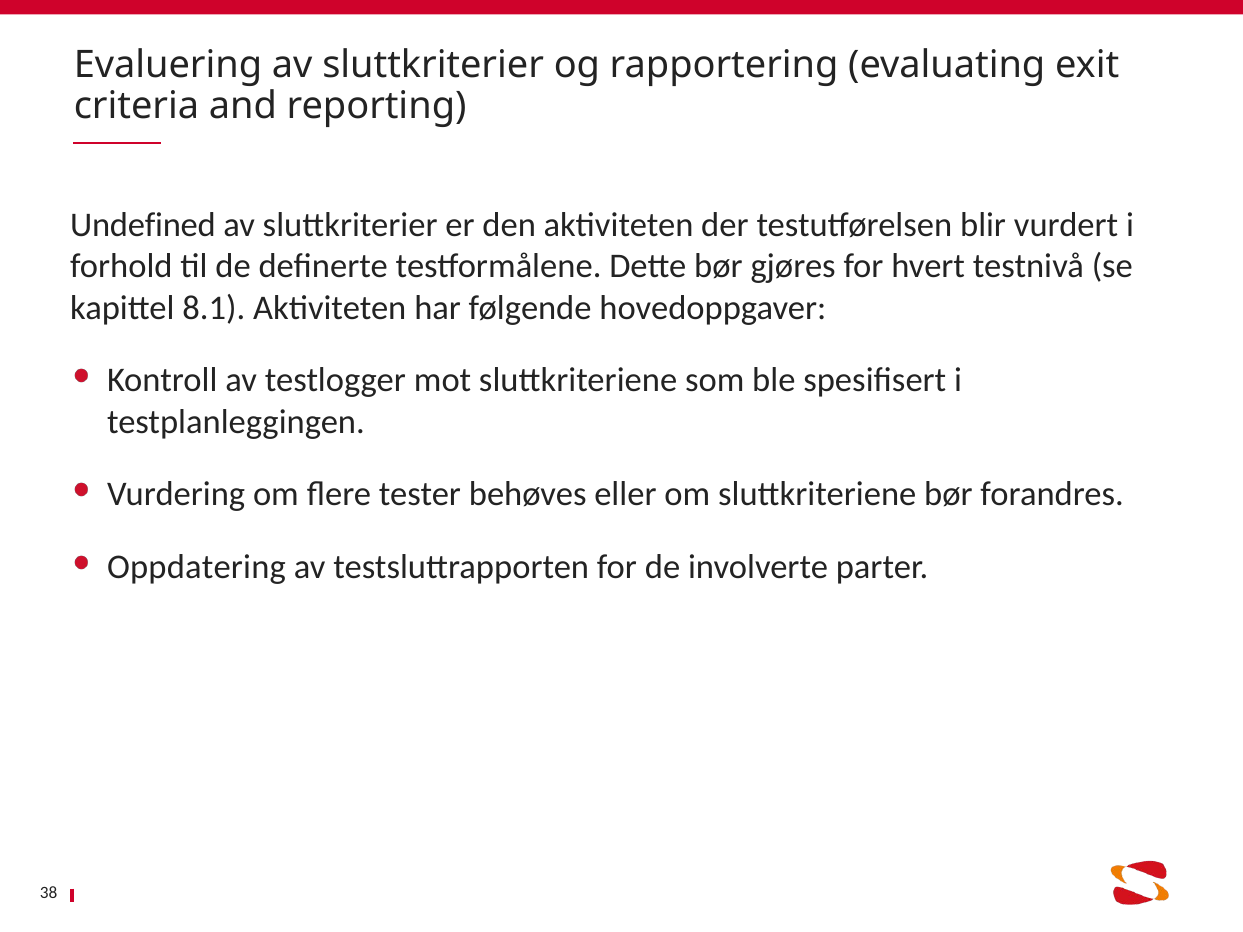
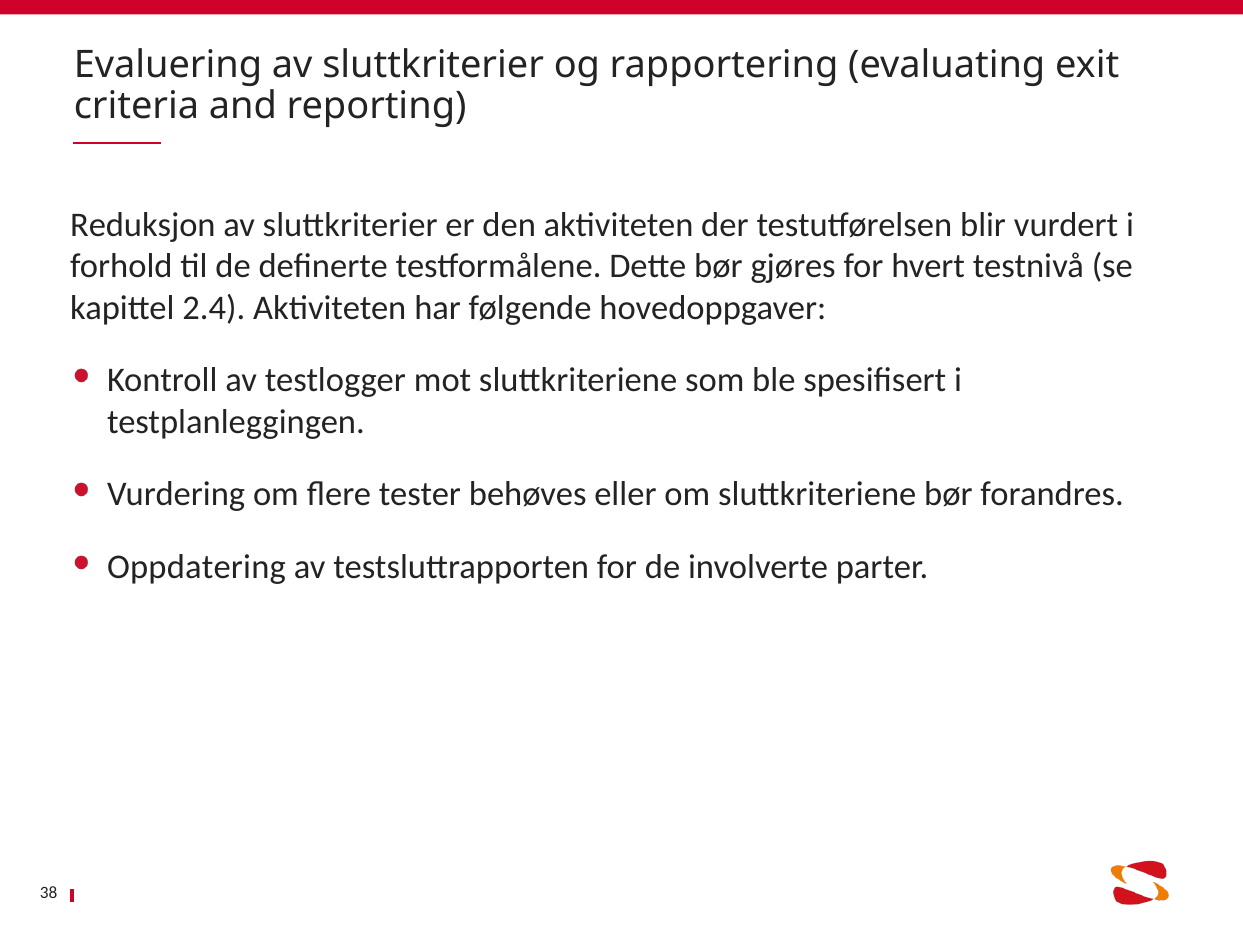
Undefined: Undefined -> Reduksjon
8.1: 8.1 -> 2.4
